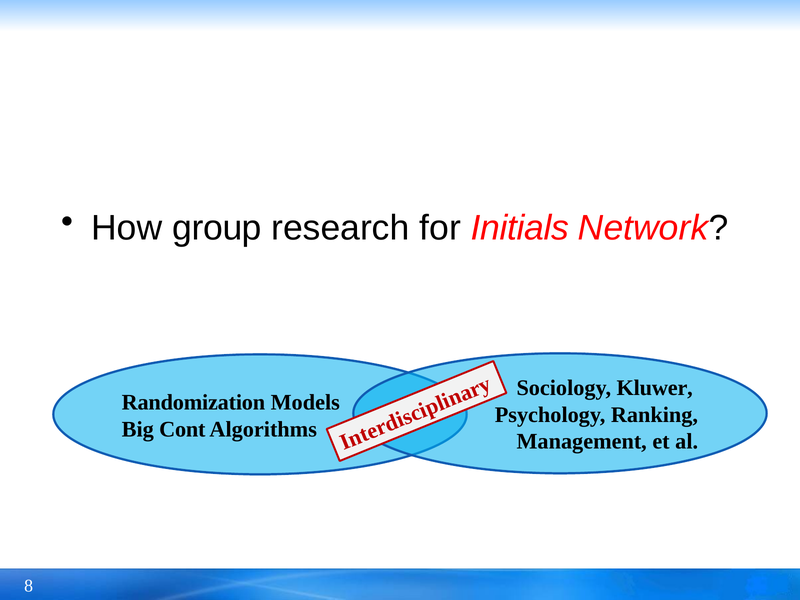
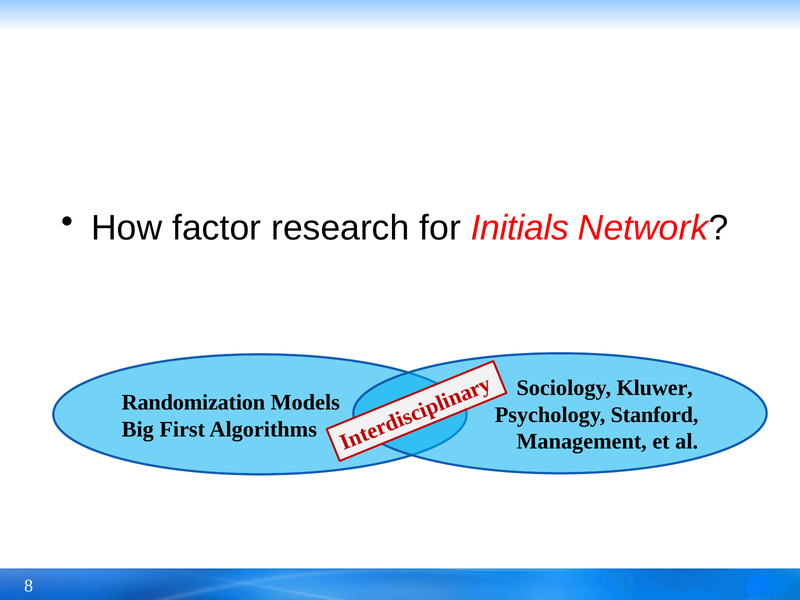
group: group -> factor
Ranking: Ranking -> Stanford
Cont: Cont -> First
